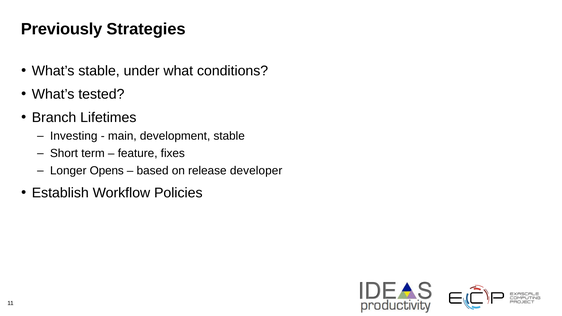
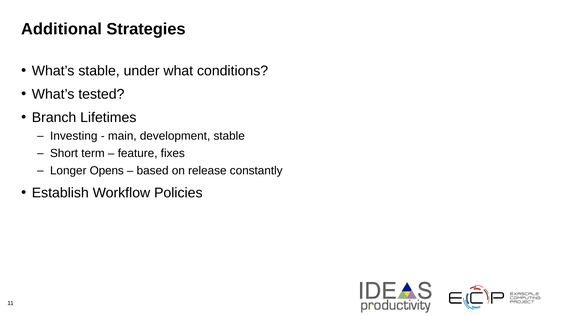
Previously: Previously -> Additional
developer: developer -> constantly
